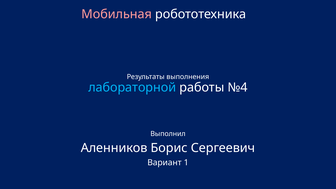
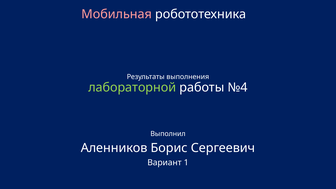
лабораторной colour: light blue -> light green
